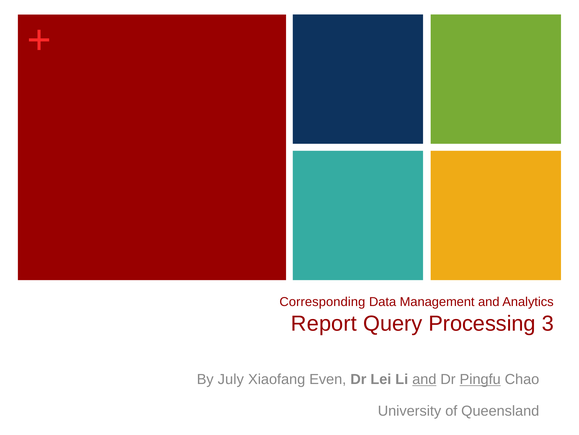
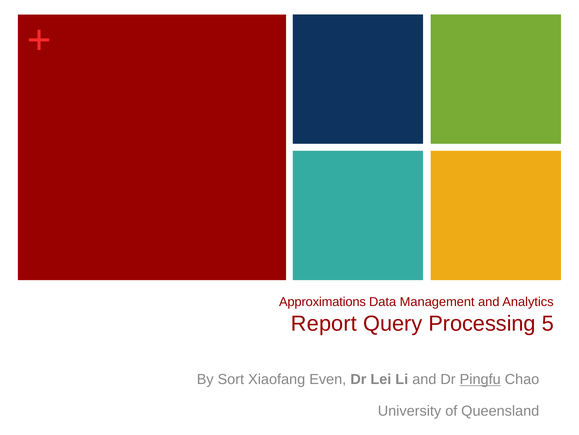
Corresponding: Corresponding -> Approximations
3: 3 -> 5
July: July -> Sort
and at (424, 379) underline: present -> none
